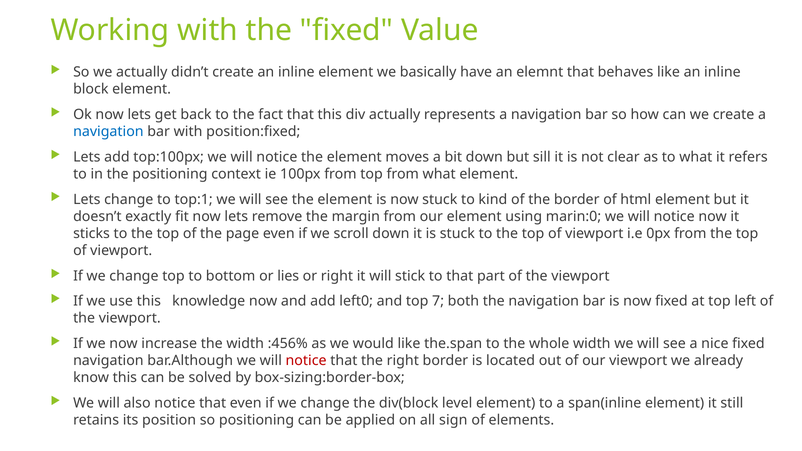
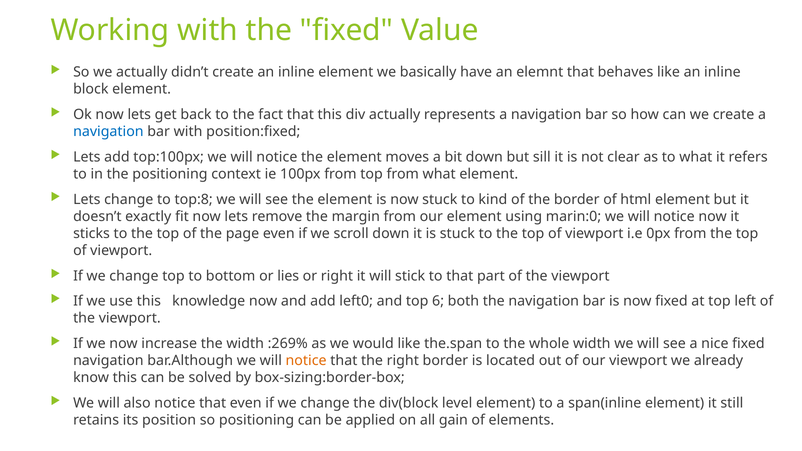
top:1: top:1 -> top:8
7: 7 -> 6
:456%: :456% -> :269%
notice at (306, 361) colour: red -> orange
sign: sign -> gain
